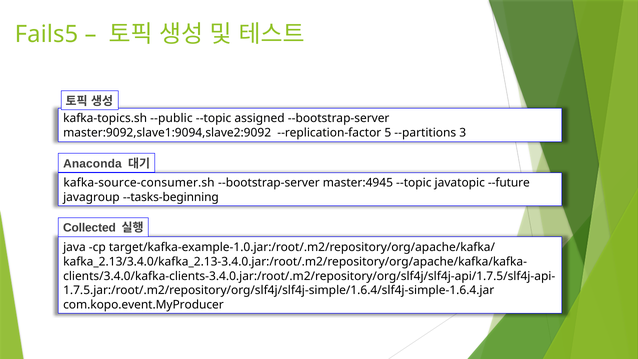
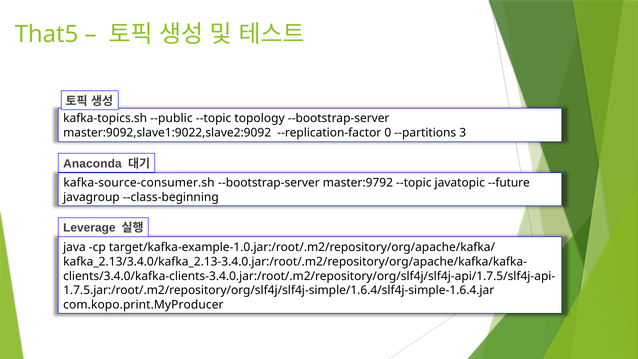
Fails5: Fails5 -> That5
assigned: assigned -> topology
master:9092,slave1:9094,slave2:9092: master:9092,slave1:9094,slave2:9092 -> master:9092,slave1:9022,slave2:9092
5: 5 -> 0
master:4945: master:4945 -> master:9792
--tasks-beginning: --tasks-beginning -> --class-beginning
Collected: Collected -> Leverage
com.kopo.event.MyProducer: com.kopo.event.MyProducer -> com.kopo.print.MyProducer
